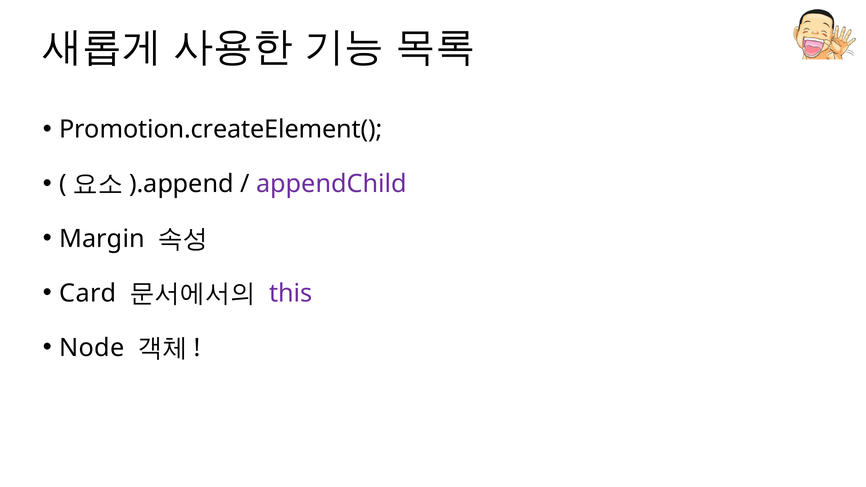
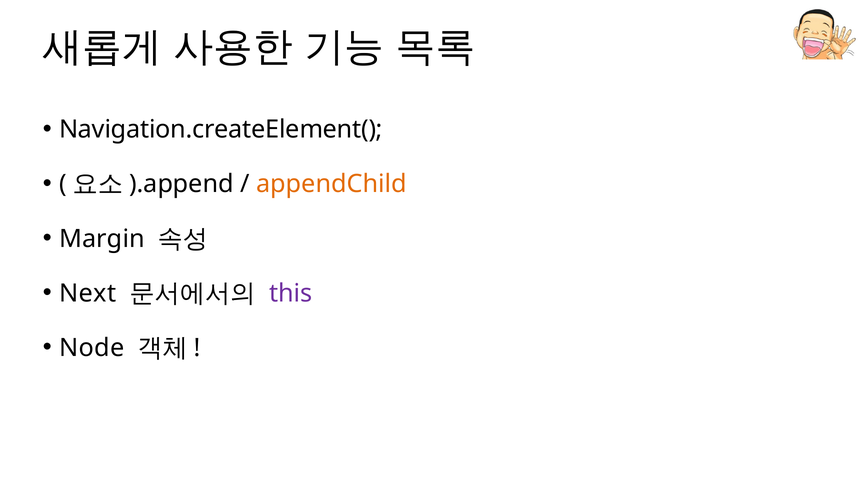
Promotion.createElement(: Promotion.createElement( -> Navigation.createElement(
appendChild colour: purple -> orange
Card: Card -> Next
